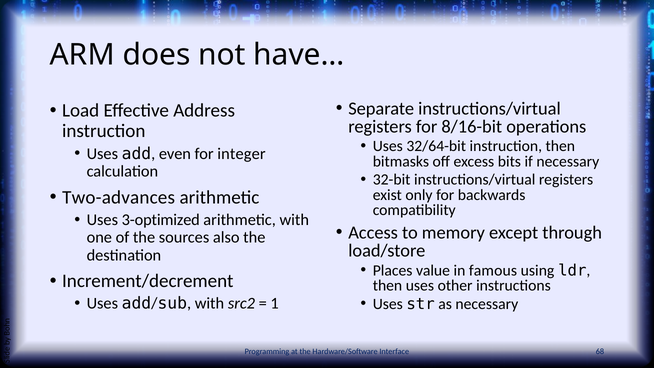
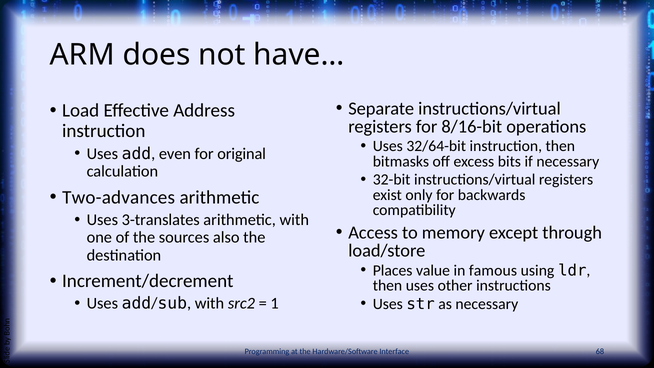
integer: integer -> original
3-optimized: 3-optimized -> 3-translates
